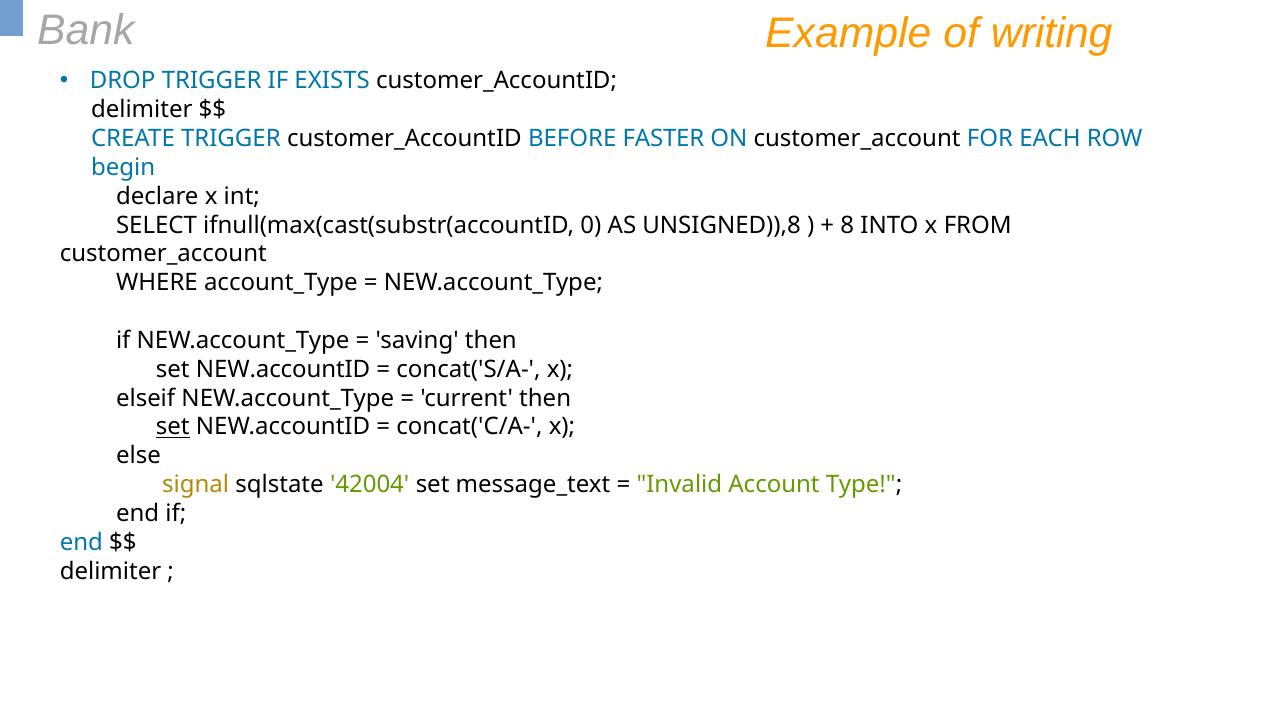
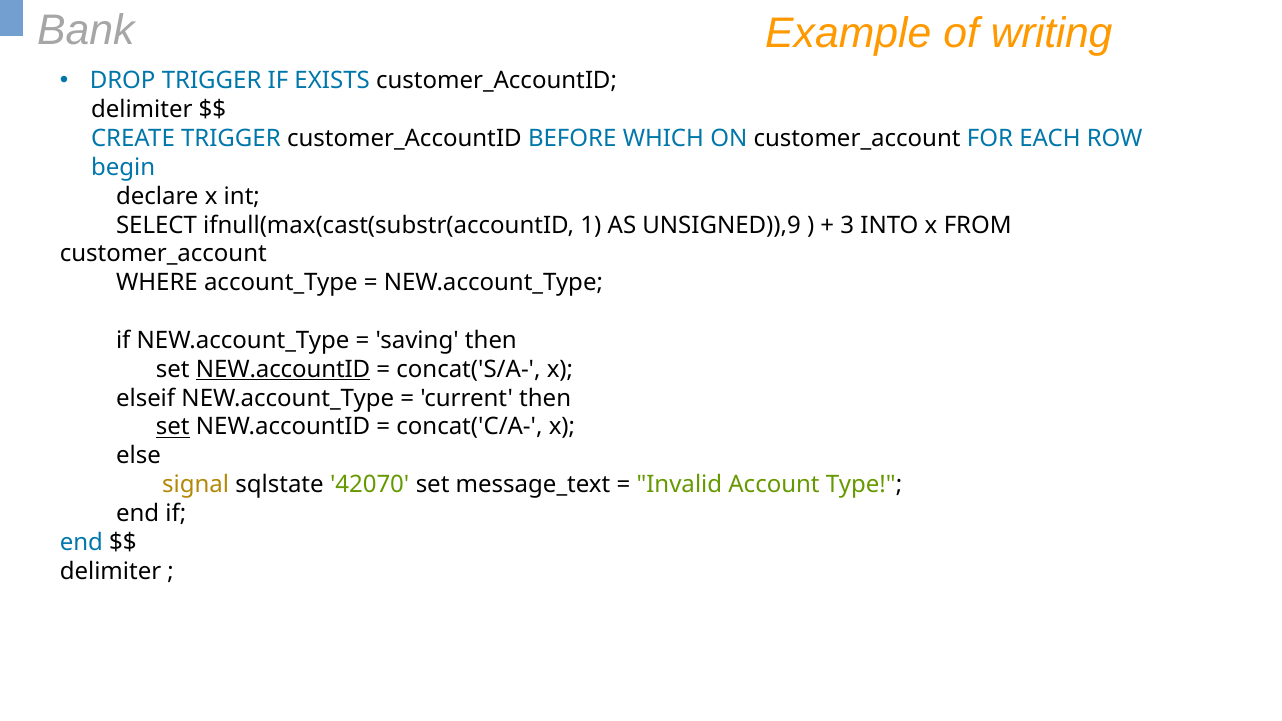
FASTER: FASTER -> WHICH
0: 0 -> 1
UNSIGNED)),8: UNSIGNED)),8 -> UNSIGNED)),9
8: 8 -> 3
NEW.accountID at (283, 369) underline: none -> present
42004: 42004 -> 42070
